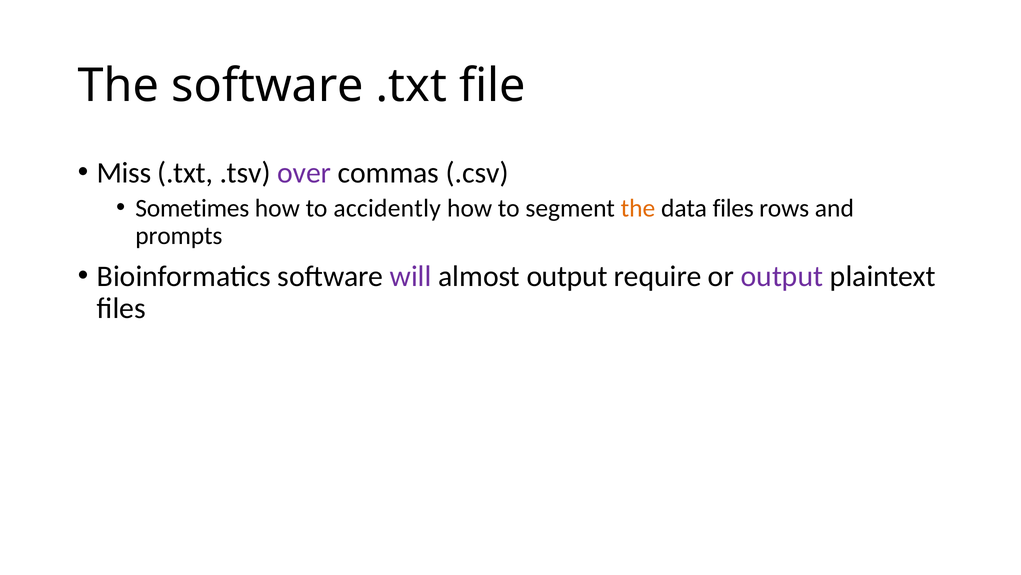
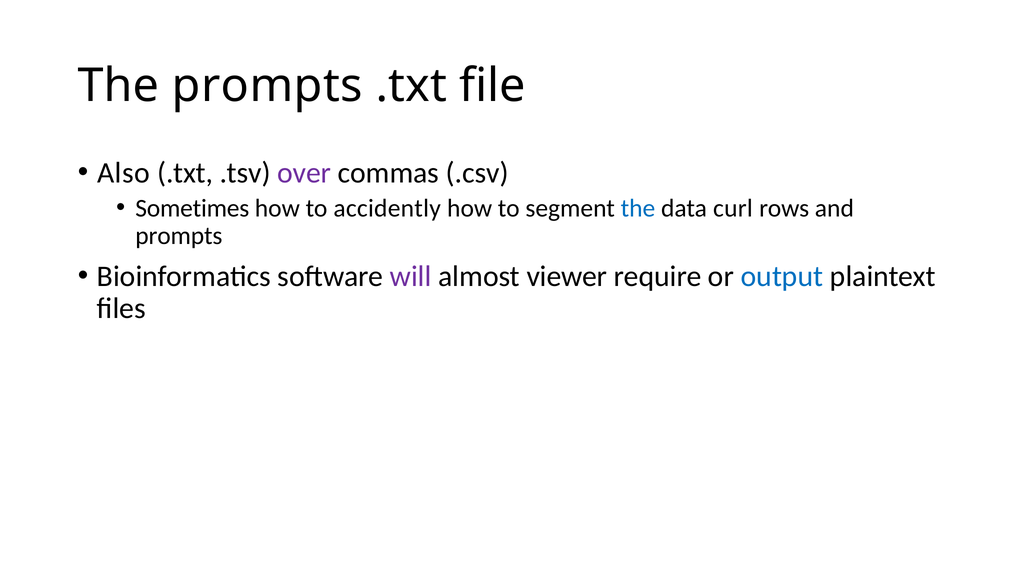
The software: software -> prompts
Miss: Miss -> Also
the at (638, 208) colour: orange -> blue
data files: files -> curl
almost output: output -> viewer
output at (782, 276) colour: purple -> blue
